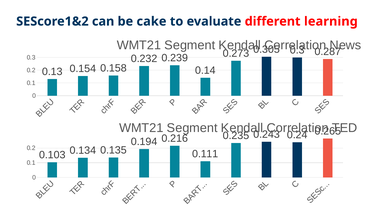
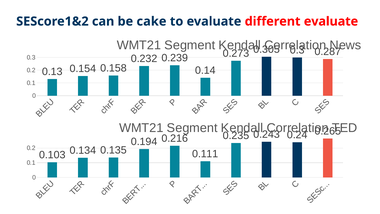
different learning: learning -> evaluate
